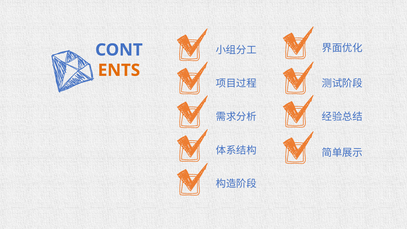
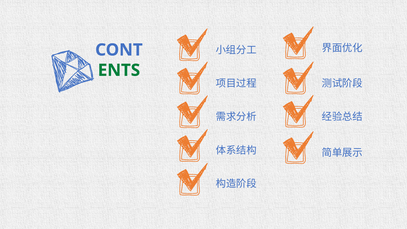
ENTS colour: orange -> green
